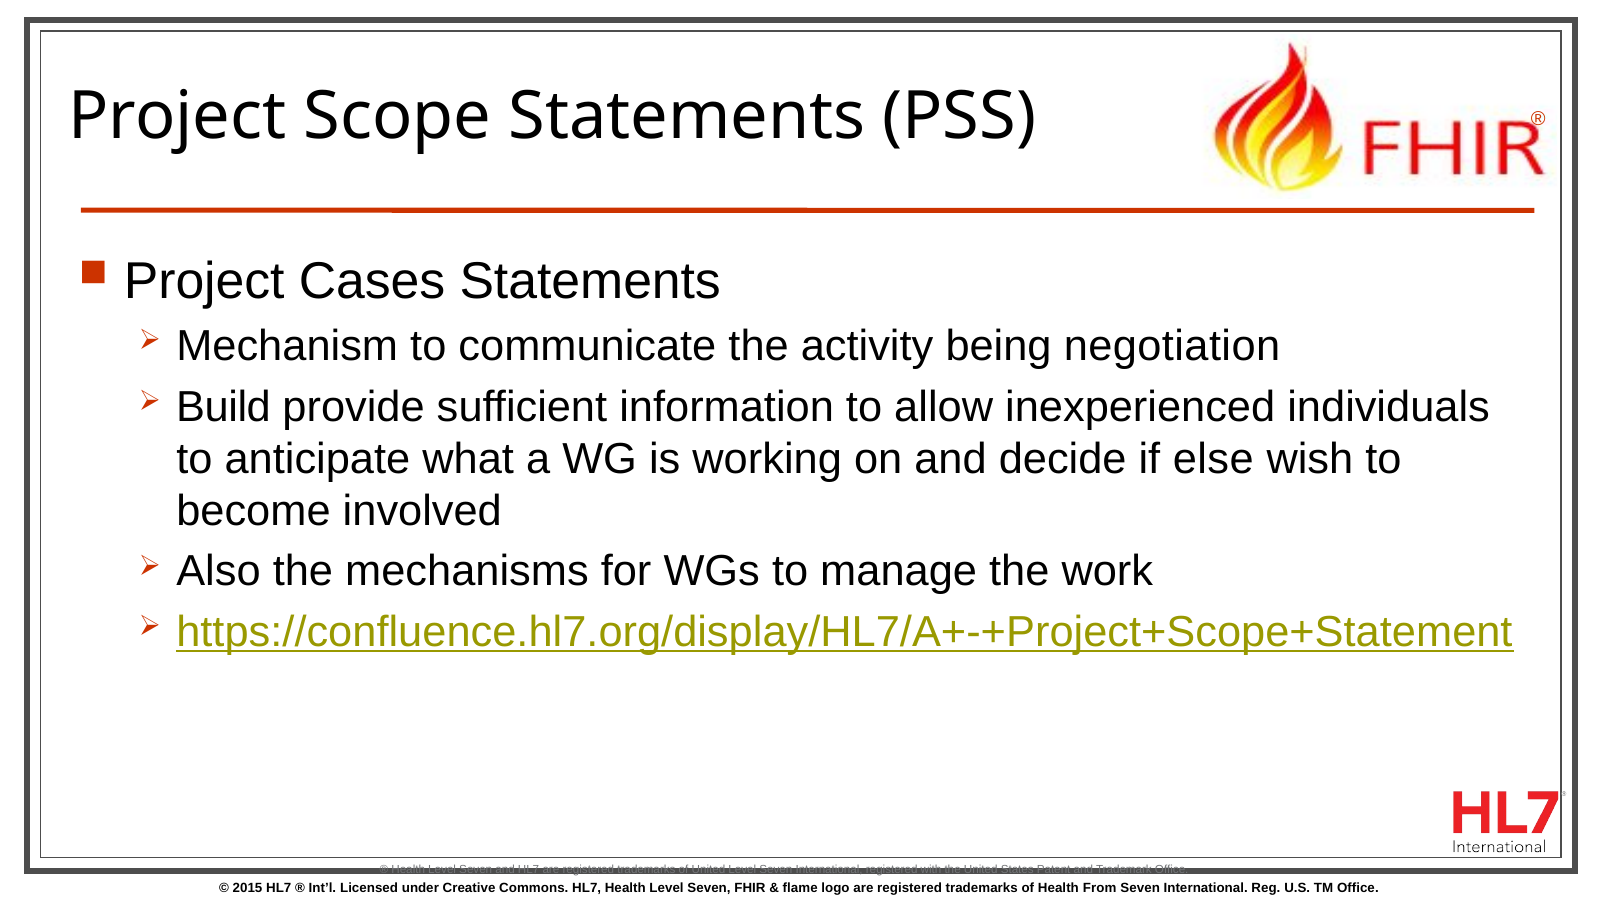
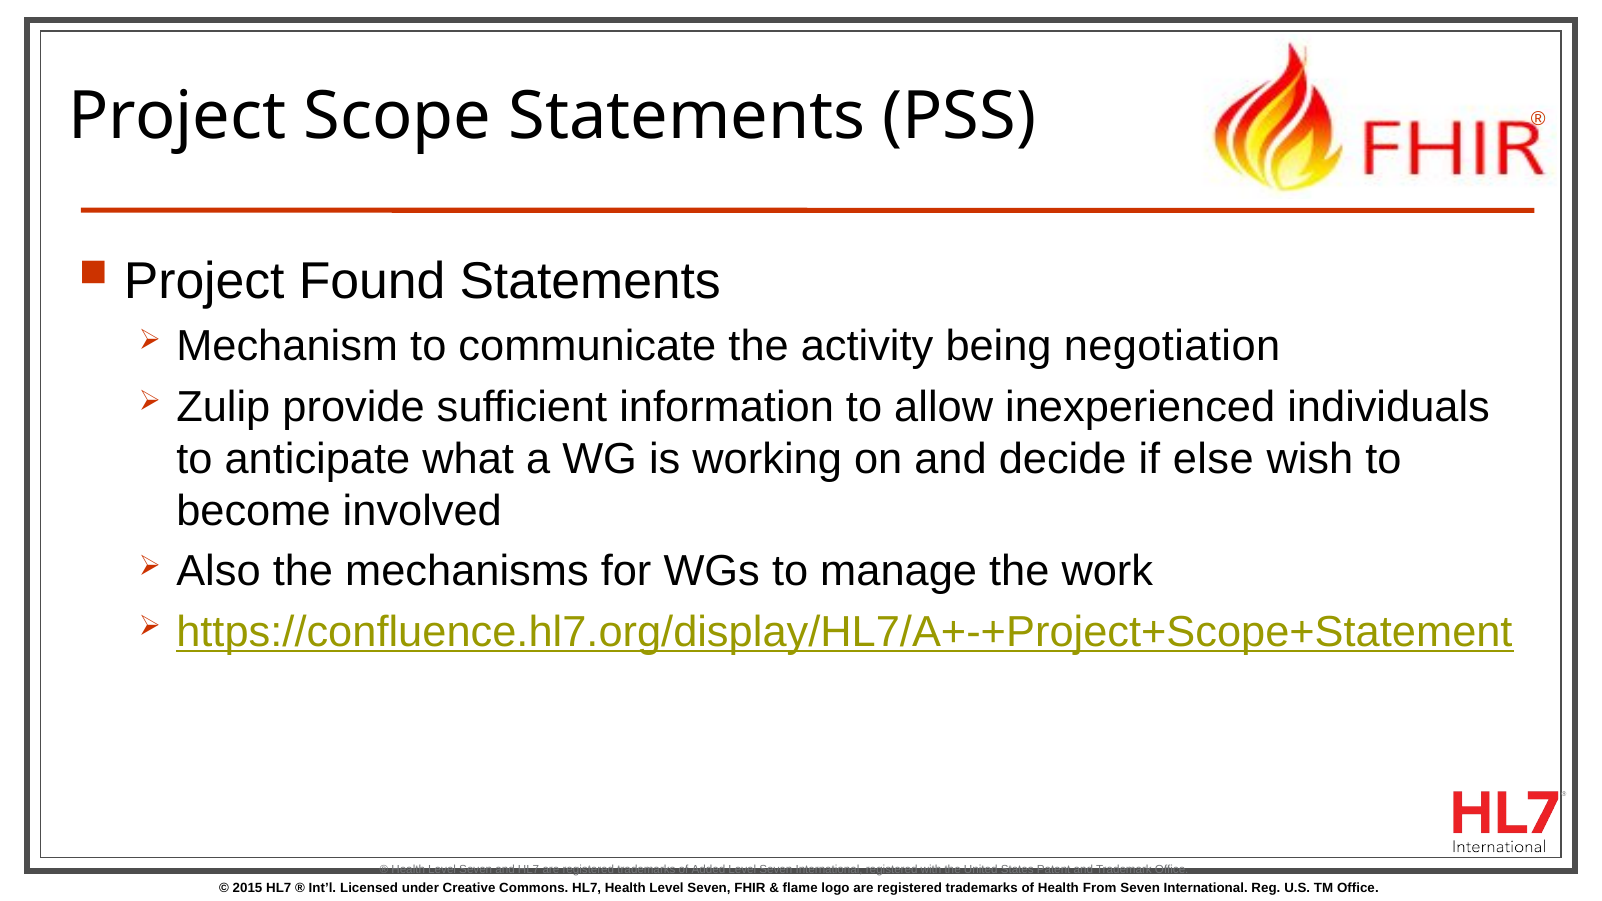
Cases: Cases -> Found
Build: Build -> Zulip
of United: United -> Added
